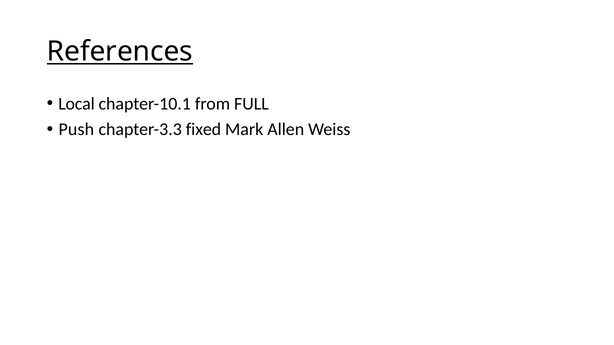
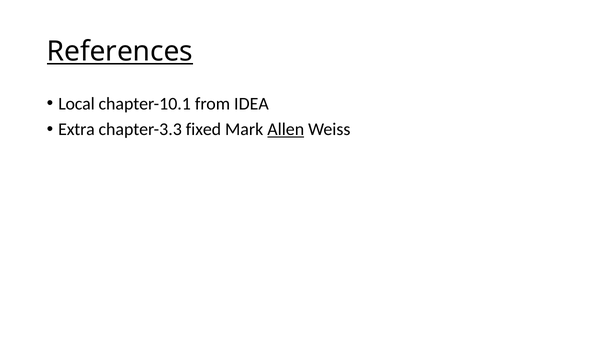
FULL: FULL -> IDEA
Push: Push -> Extra
Allen underline: none -> present
